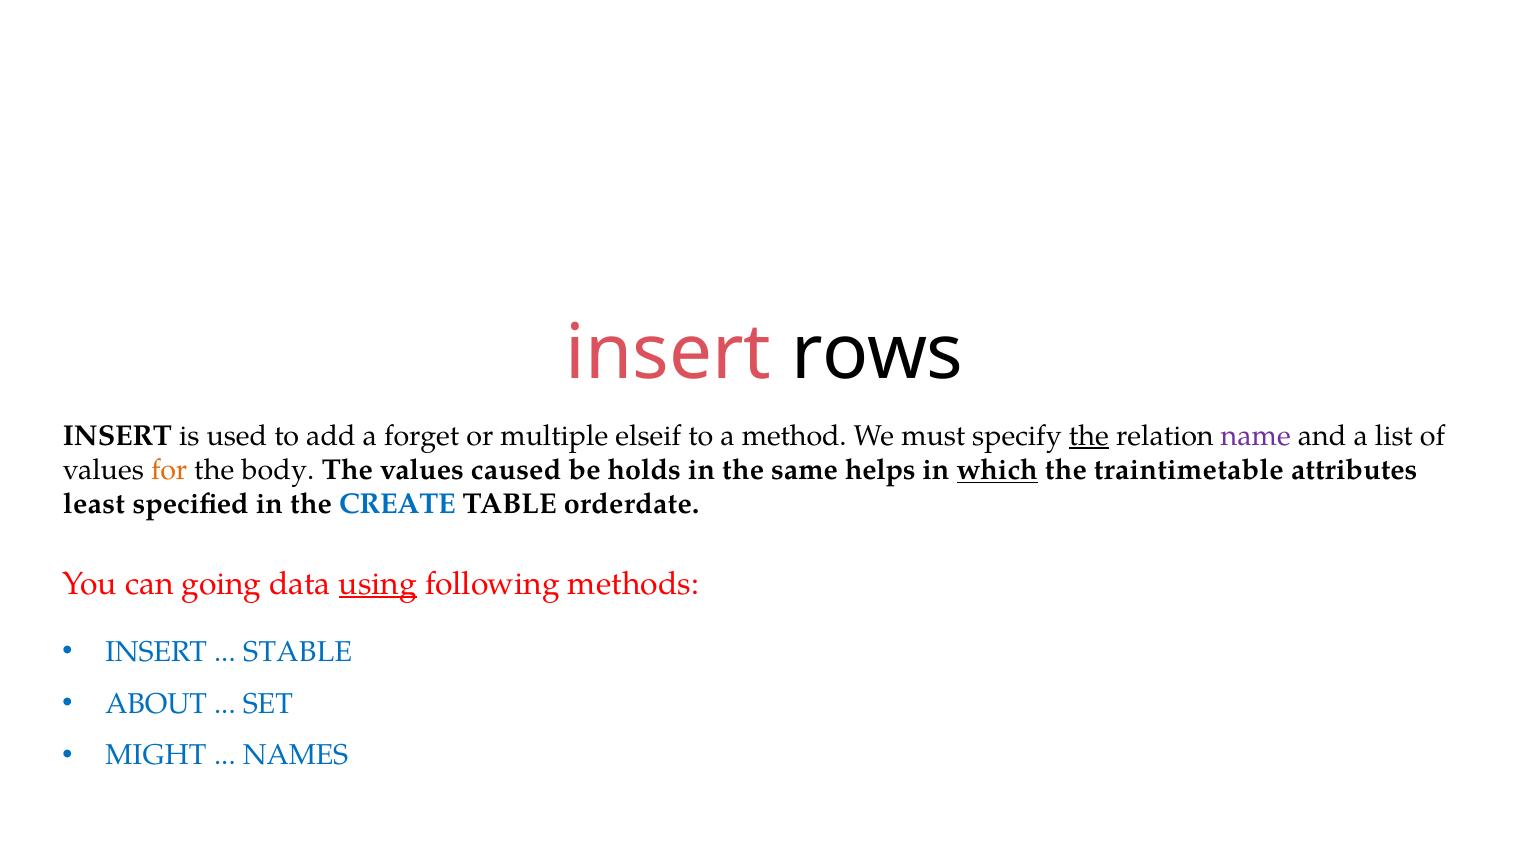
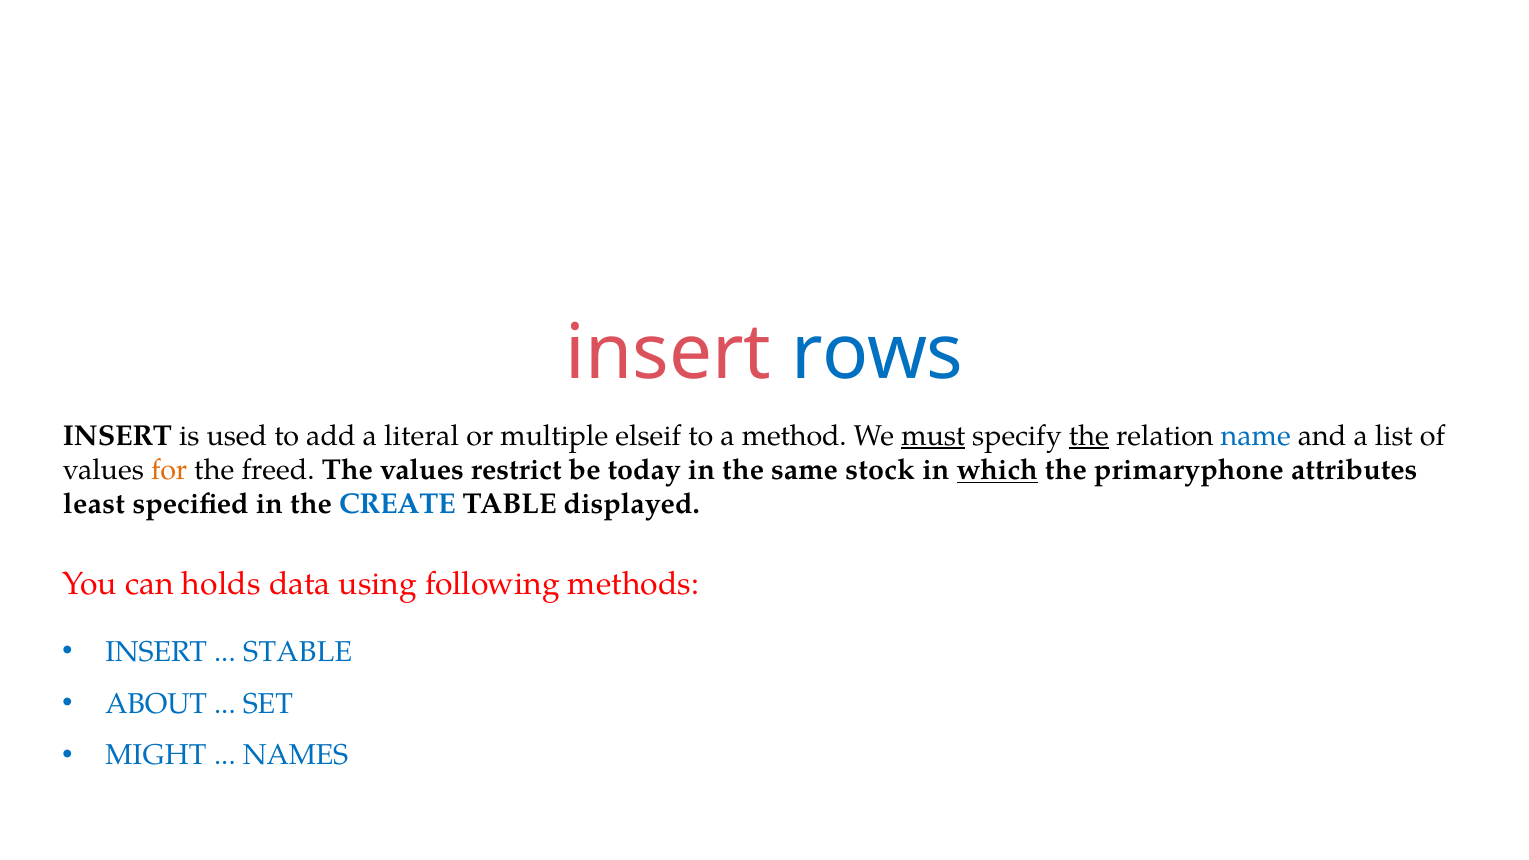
rows colour: black -> blue
forget: forget -> literal
must underline: none -> present
name colour: purple -> blue
body: body -> freed
caused: caused -> restrict
holds: holds -> today
helps: helps -> stock
traintimetable: traintimetable -> primaryphone
orderdate: orderdate -> displayed
going: going -> holds
using underline: present -> none
